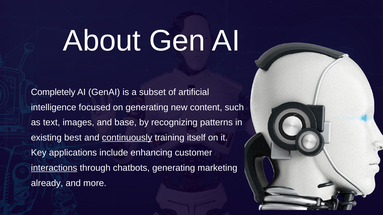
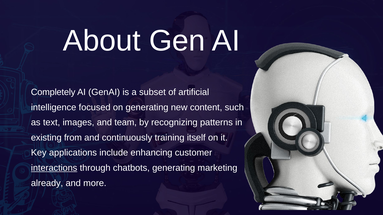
base: base -> team
best: best -> from
continuously underline: present -> none
